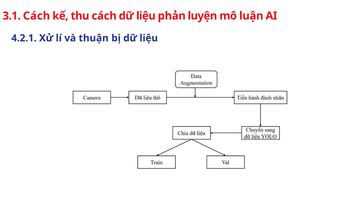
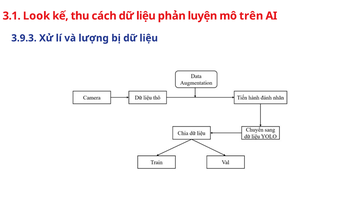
3.1 Cách: Cách -> Look
luận: luận -> trên
4.2.1: 4.2.1 -> 3.9.3
thuận: thuận -> lượng
